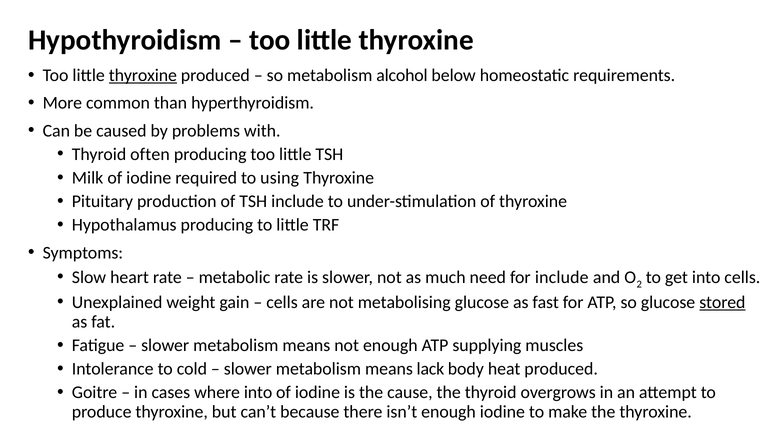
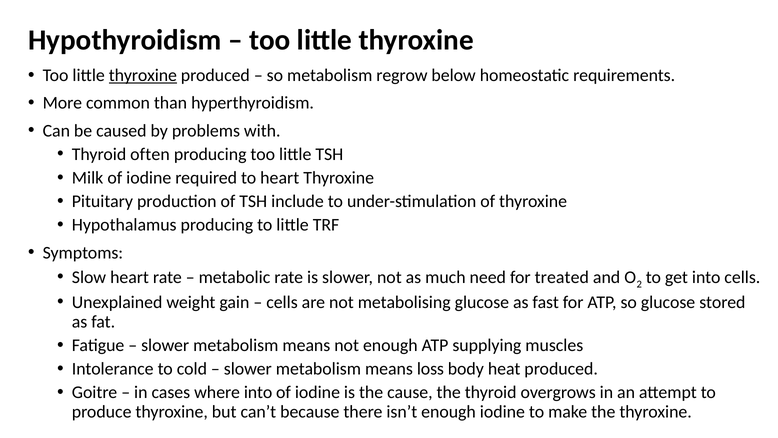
alcohol: alcohol -> regrow
to using: using -> heart
for include: include -> treated
stored underline: present -> none
lack: lack -> loss
